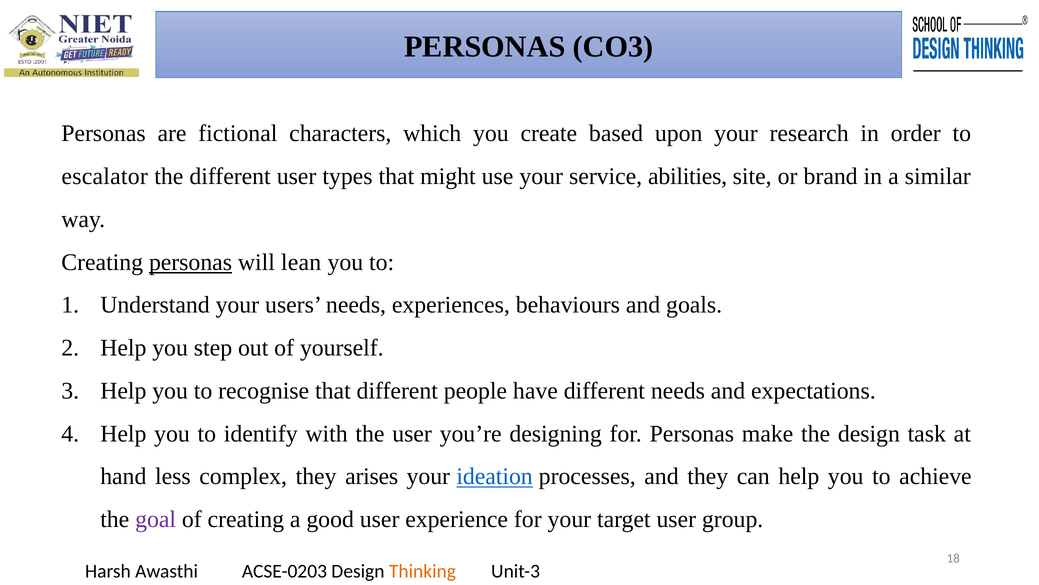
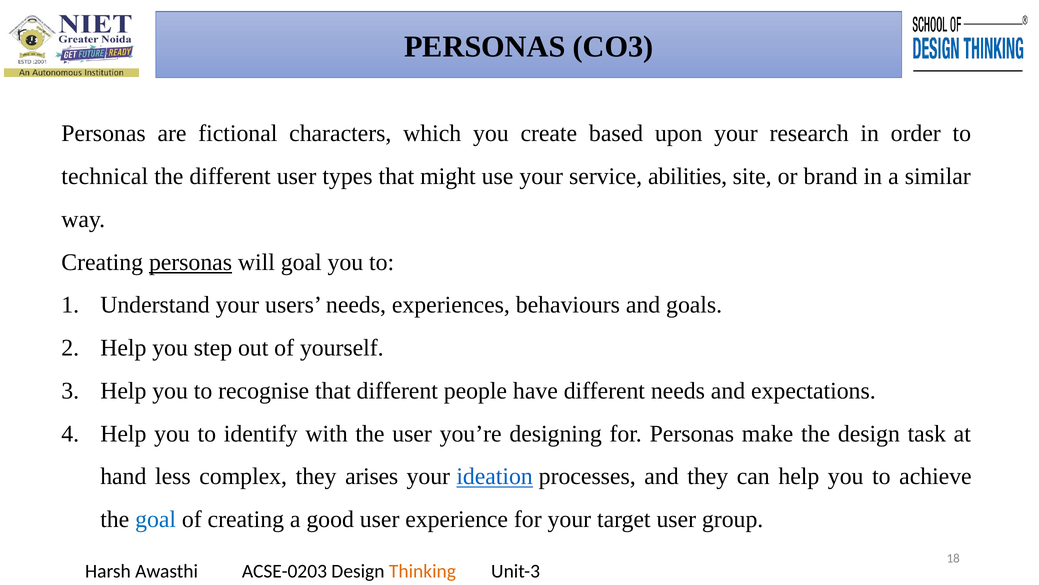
escalator: escalator -> technical
will lean: lean -> goal
goal at (156, 519) colour: purple -> blue
